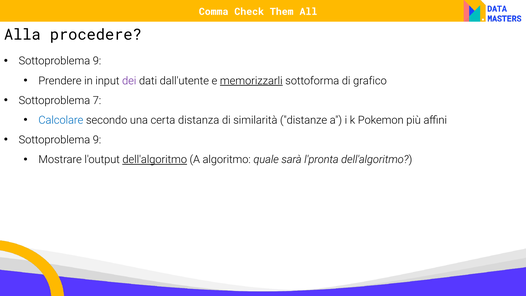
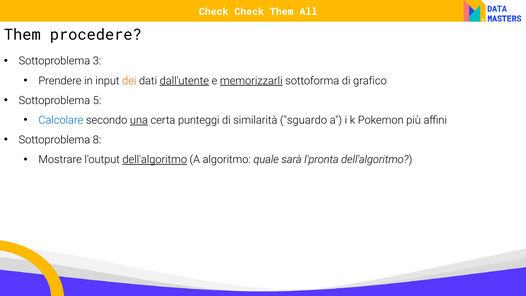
Comma at (214, 12): Comma -> Check
Alla at (22, 35): Alla -> Them
9 at (97, 61): 9 -> 3
dei colour: purple -> orange
dall'utente underline: none -> present
7: 7 -> 5
una underline: none -> present
distanza: distanza -> punteggi
distanze: distanze -> sguardo
9 at (97, 140): 9 -> 8
